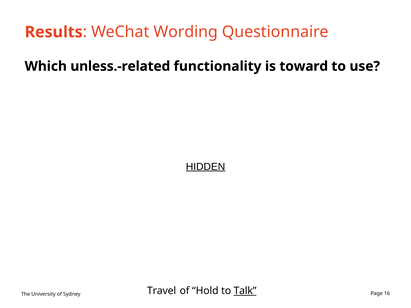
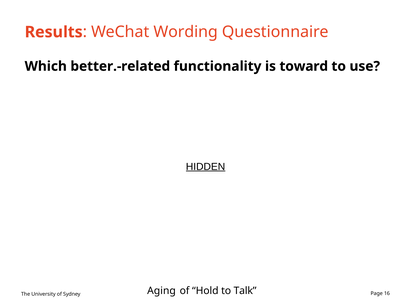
unless.-related: unless.-related -> better.-related
Travel: Travel -> Aging
Talk underline: present -> none
